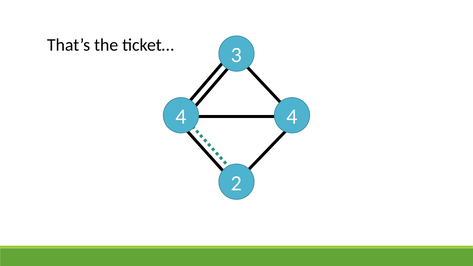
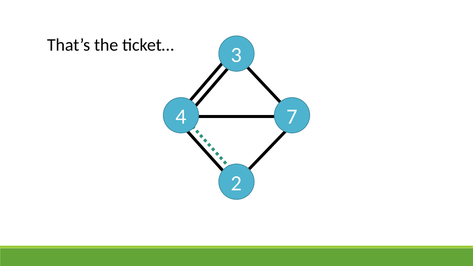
4 4: 4 -> 7
